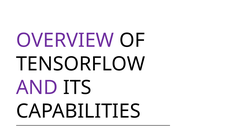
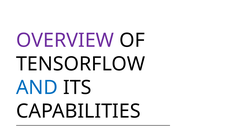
AND colour: purple -> blue
